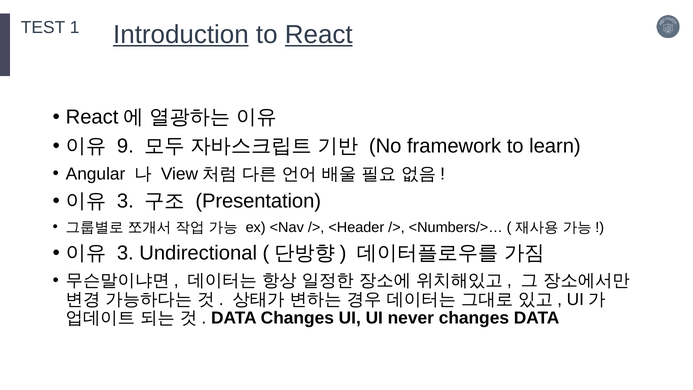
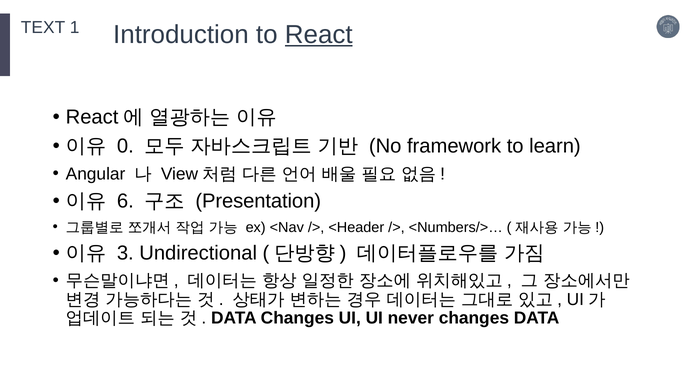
TEST: TEST -> TEXT
Introduction underline: present -> none
9: 9 -> 0
3 at (125, 201): 3 -> 6
